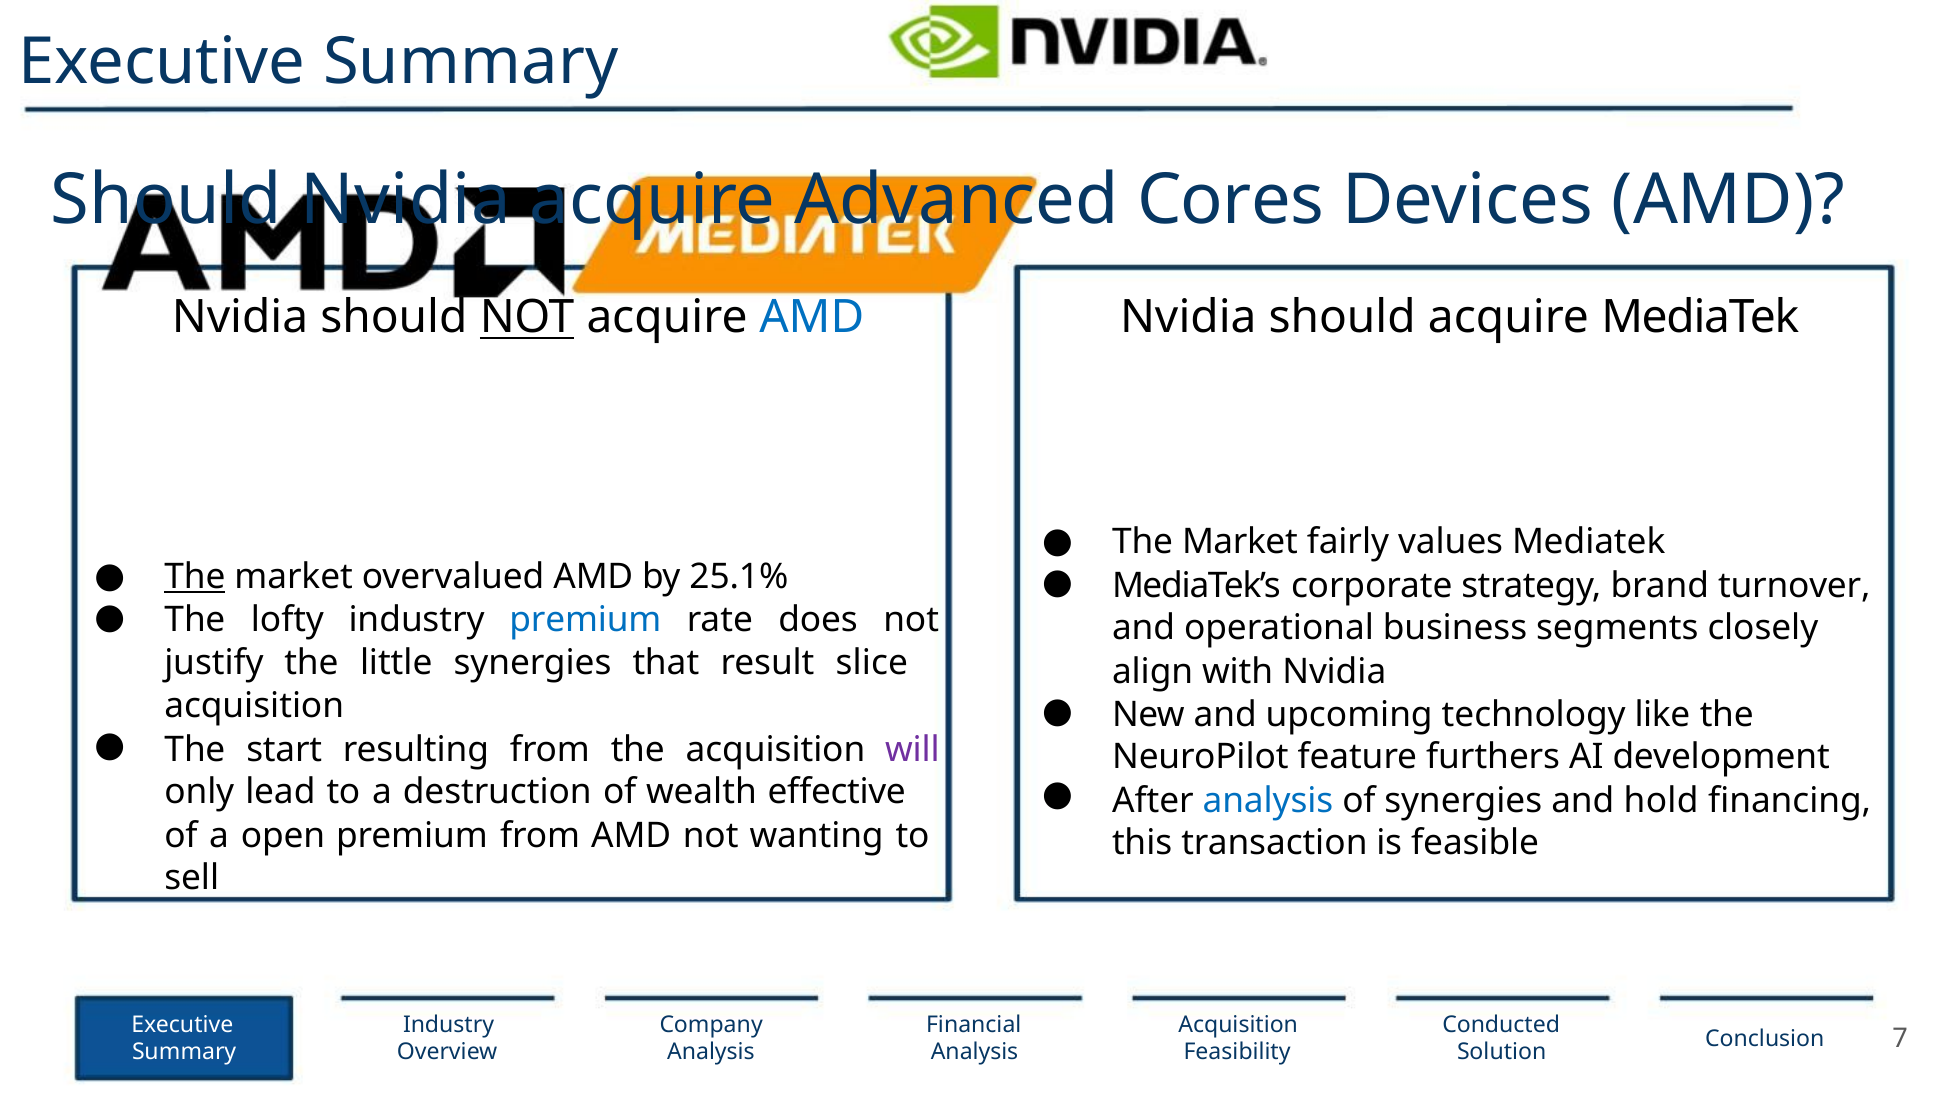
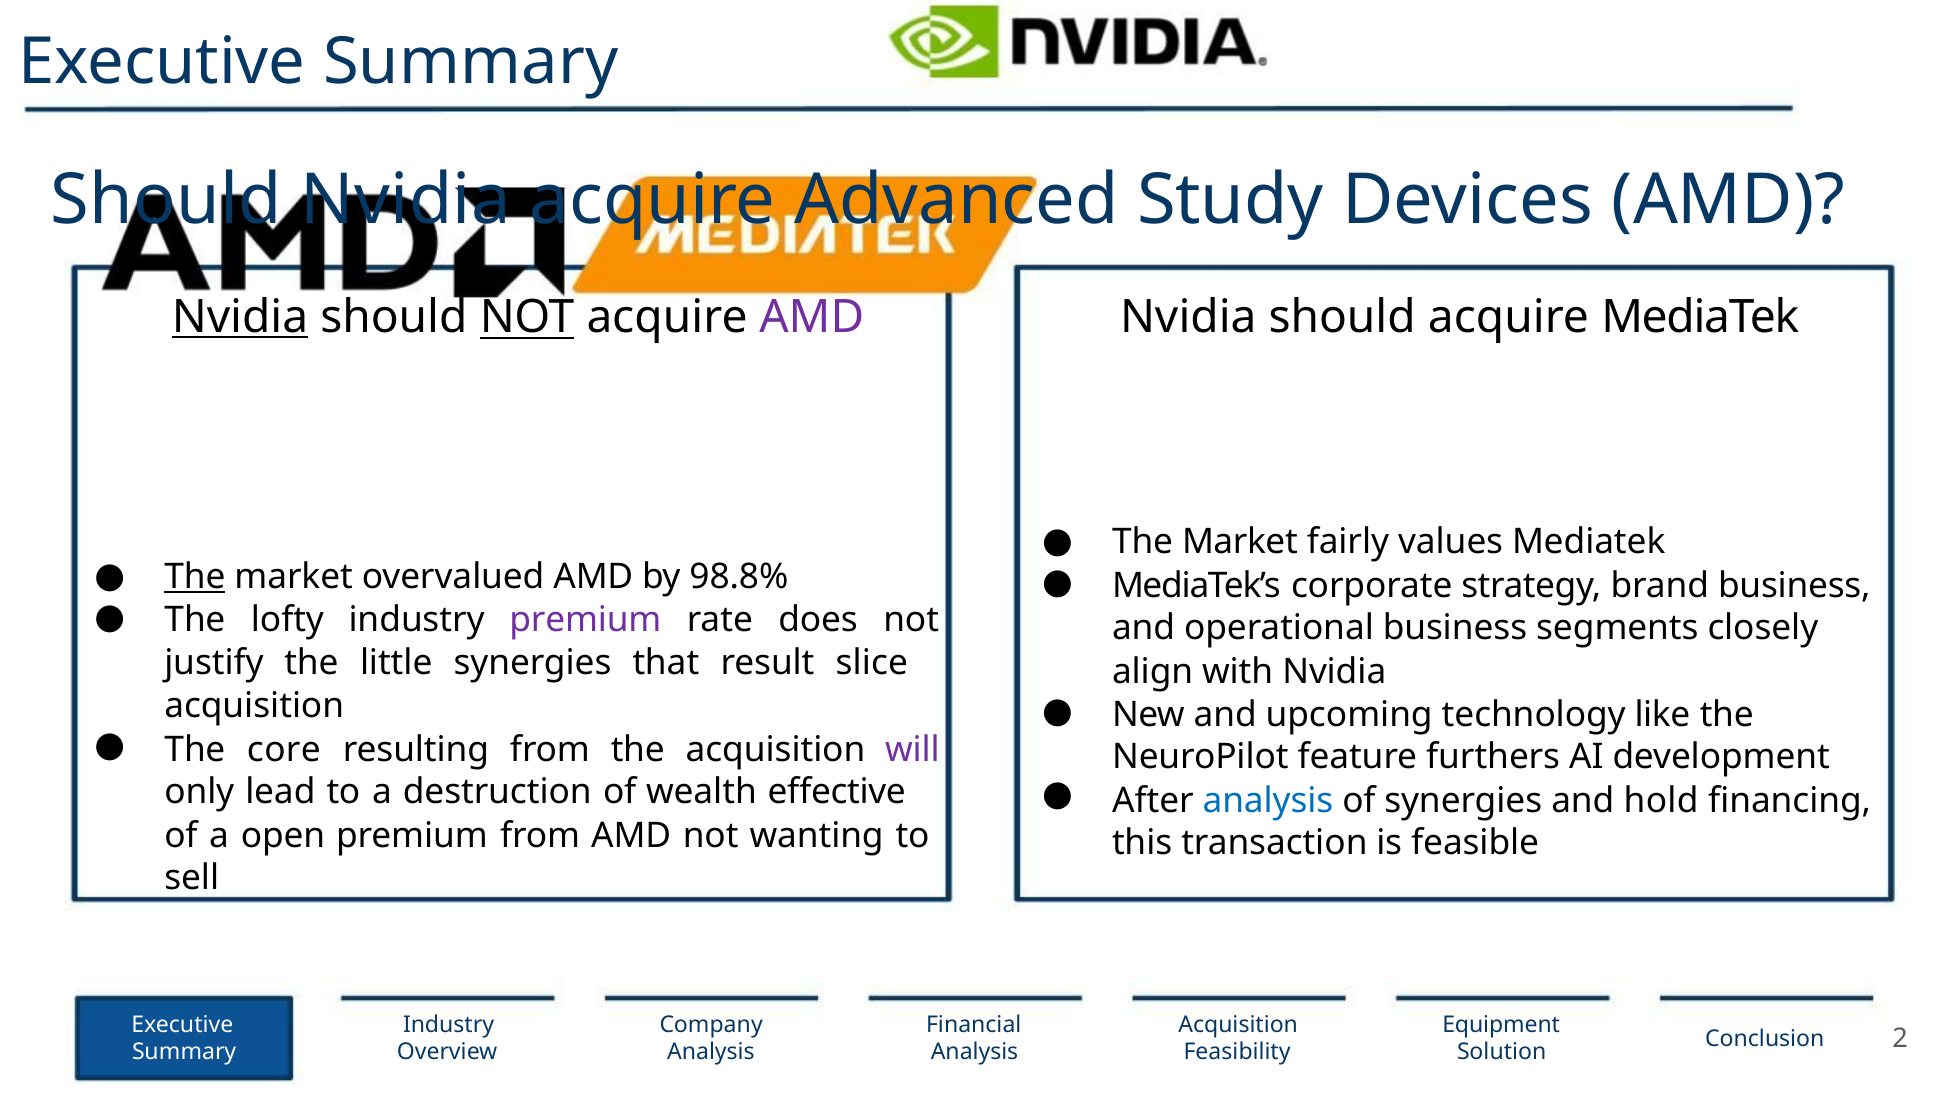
Cores: Cores -> Study
Nvidia at (240, 317) underline: none -> present
AMD at (812, 317) colour: blue -> purple
25.1%: 25.1% -> 98.8%
brand turnover: turnover -> business
premium at (585, 620) colour: blue -> purple
start: start -> core
Conducted: Conducted -> Equipment
7: 7 -> 2
